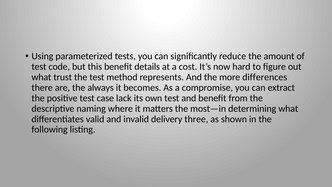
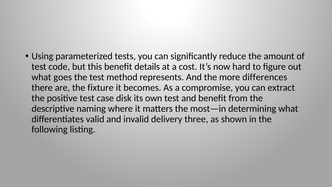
trust: trust -> goes
always: always -> fixture
lack: lack -> disk
